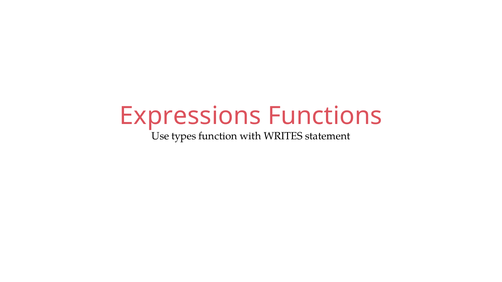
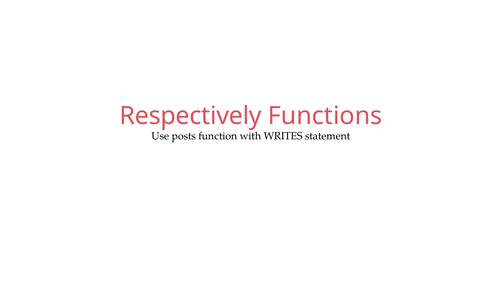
Expressions: Expressions -> Respectively
types: types -> posts
